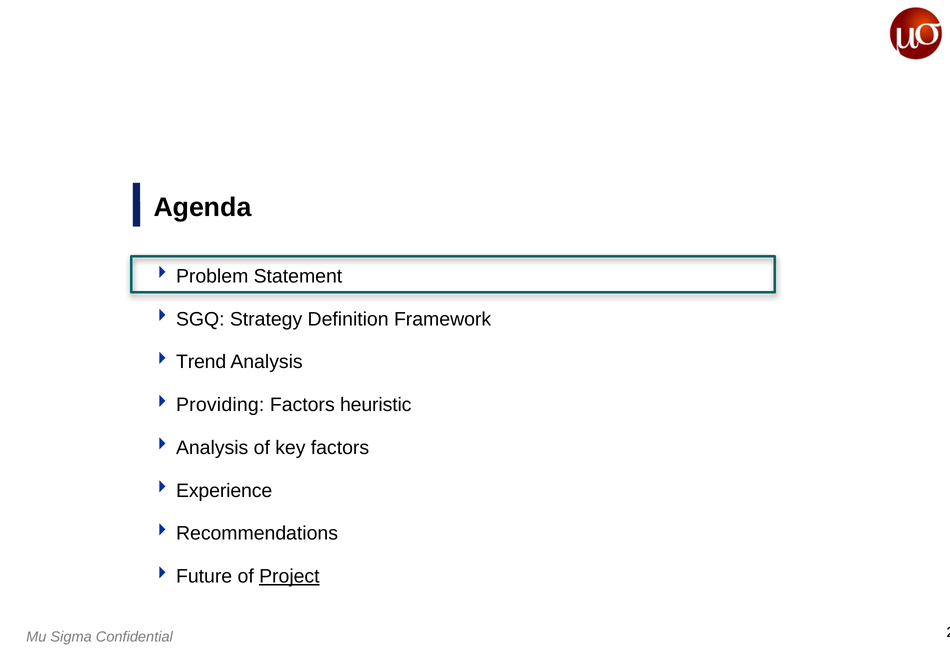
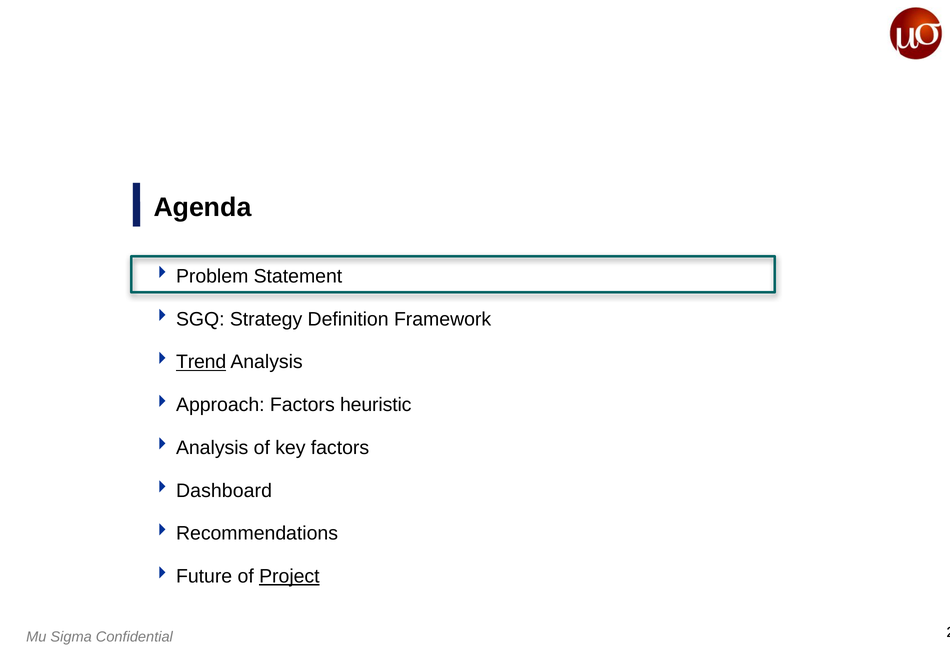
Trend underline: none -> present
Providing: Providing -> Approach
Experience: Experience -> Dashboard
